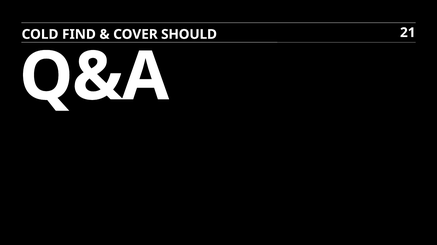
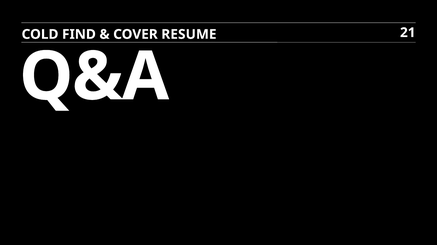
SHOULD: SHOULD -> RESUME
